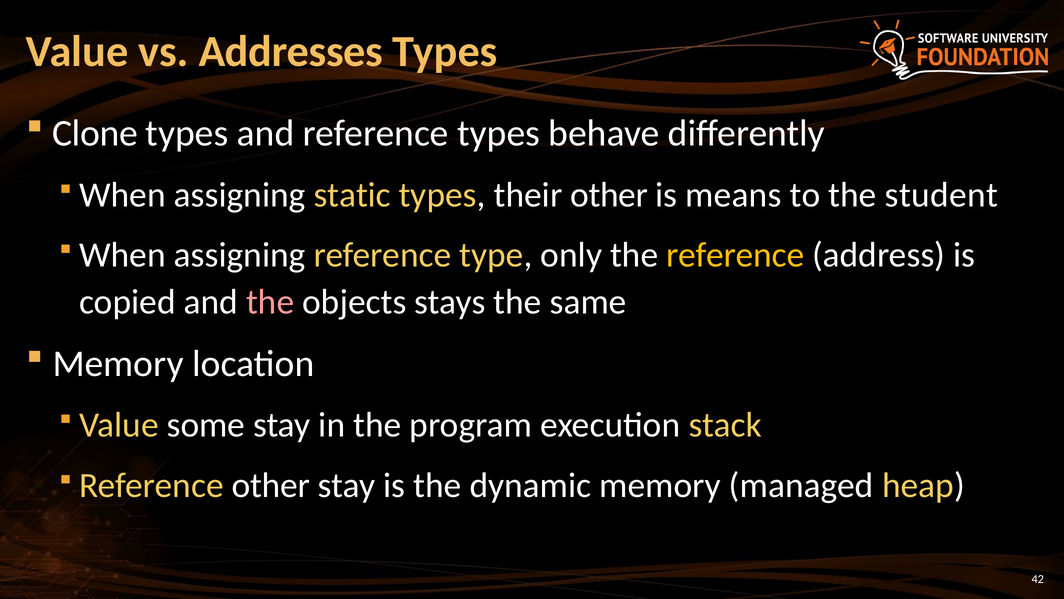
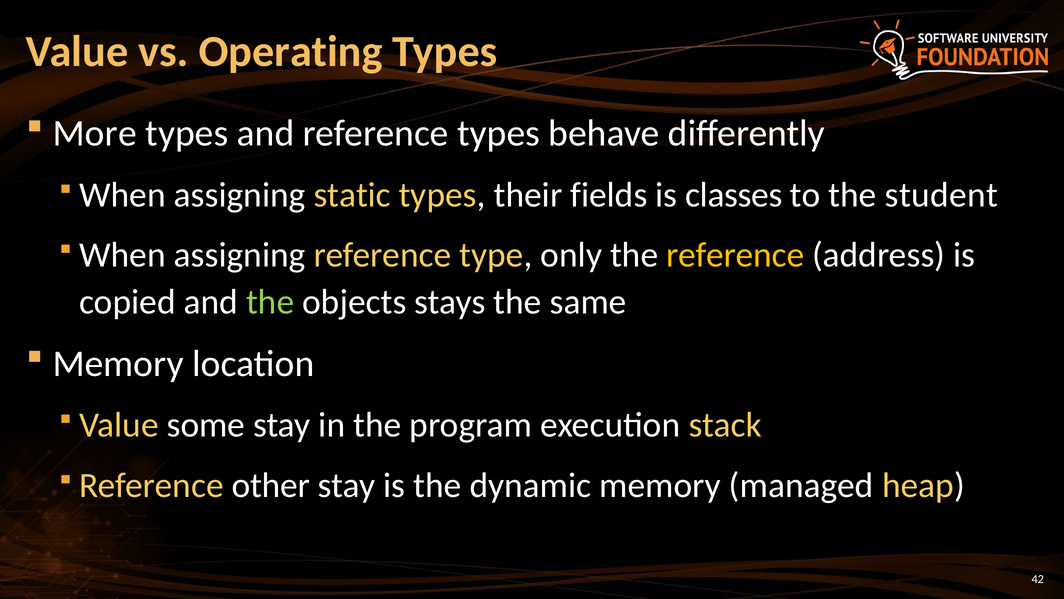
Addresses: Addresses -> Operating
Clone: Clone -> More
their other: other -> fields
means: means -> classes
the at (270, 302) colour: pink -> light green
